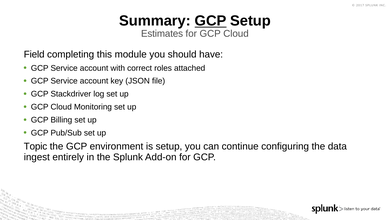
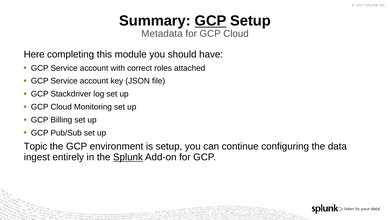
Estimates: Estimates -> Metadata
Field: Field -> Here
Splunk at (128, 157) underline: none -> present
